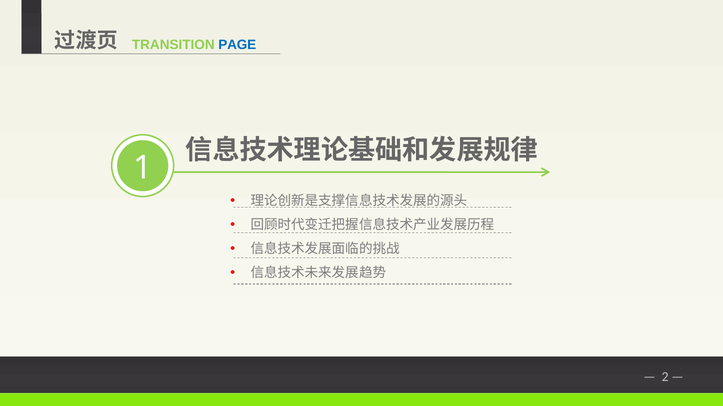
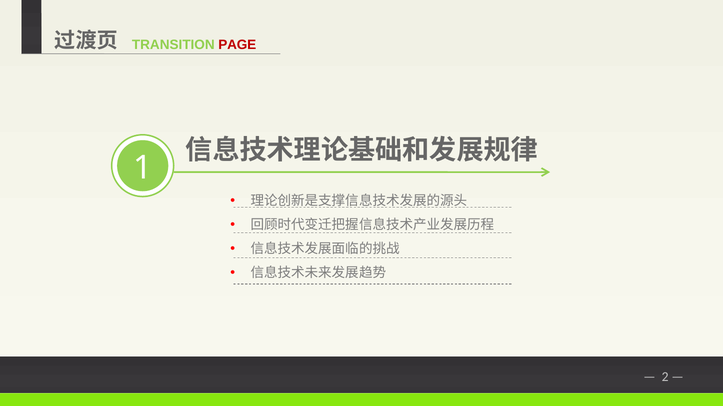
PAGE colour: blue -> red
